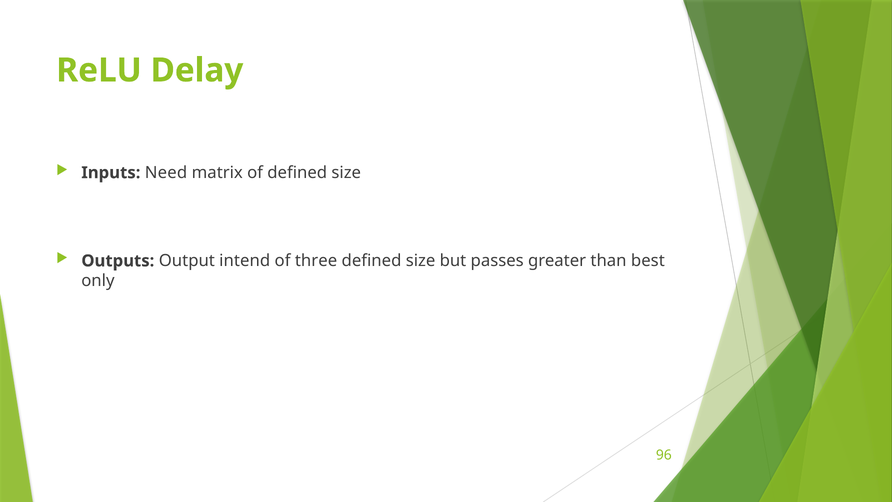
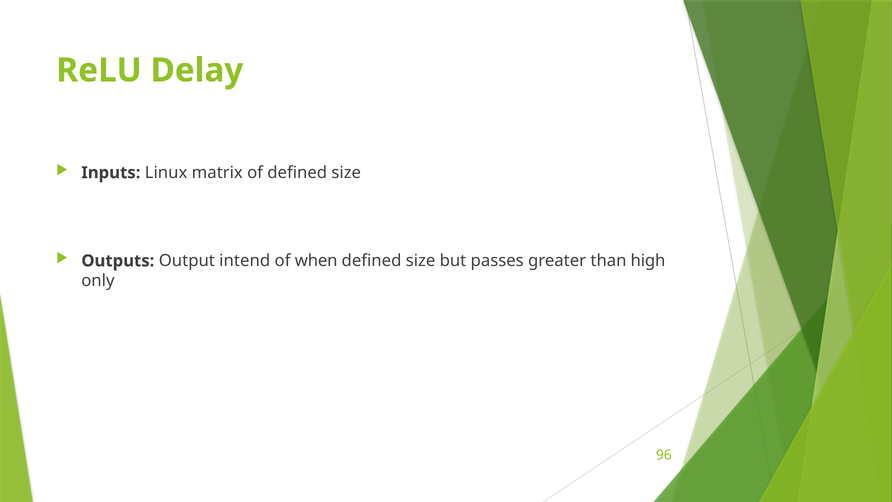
Need: Need -> Linux
three: three -> when
best: best -> high
